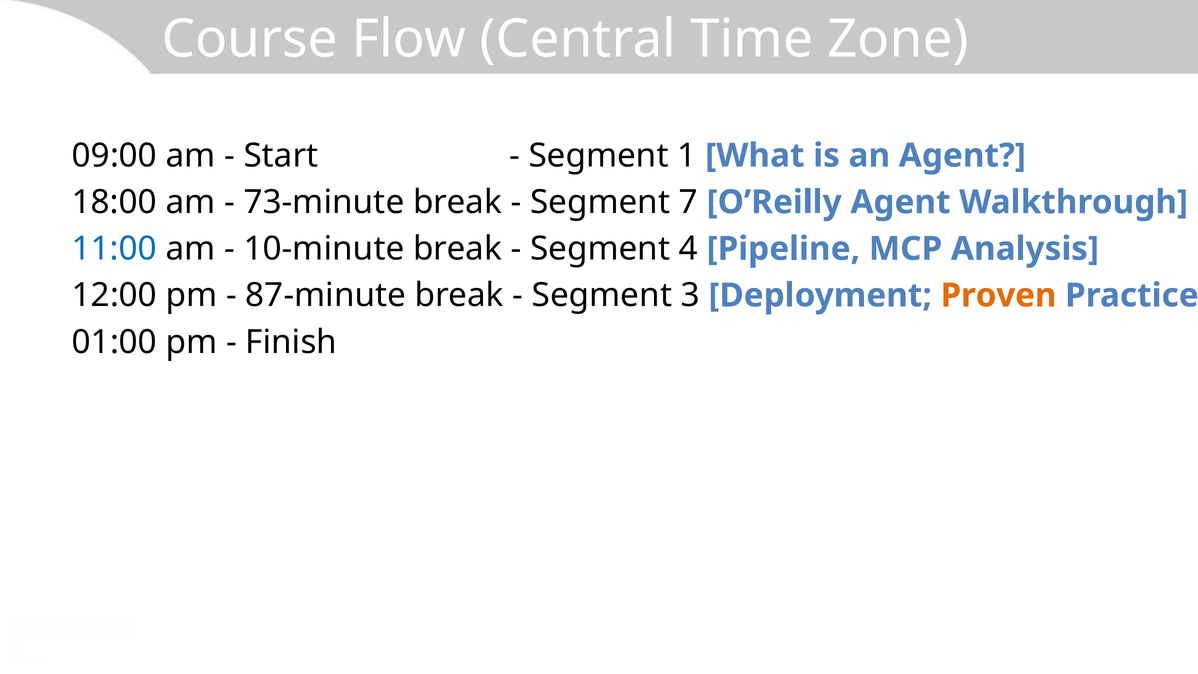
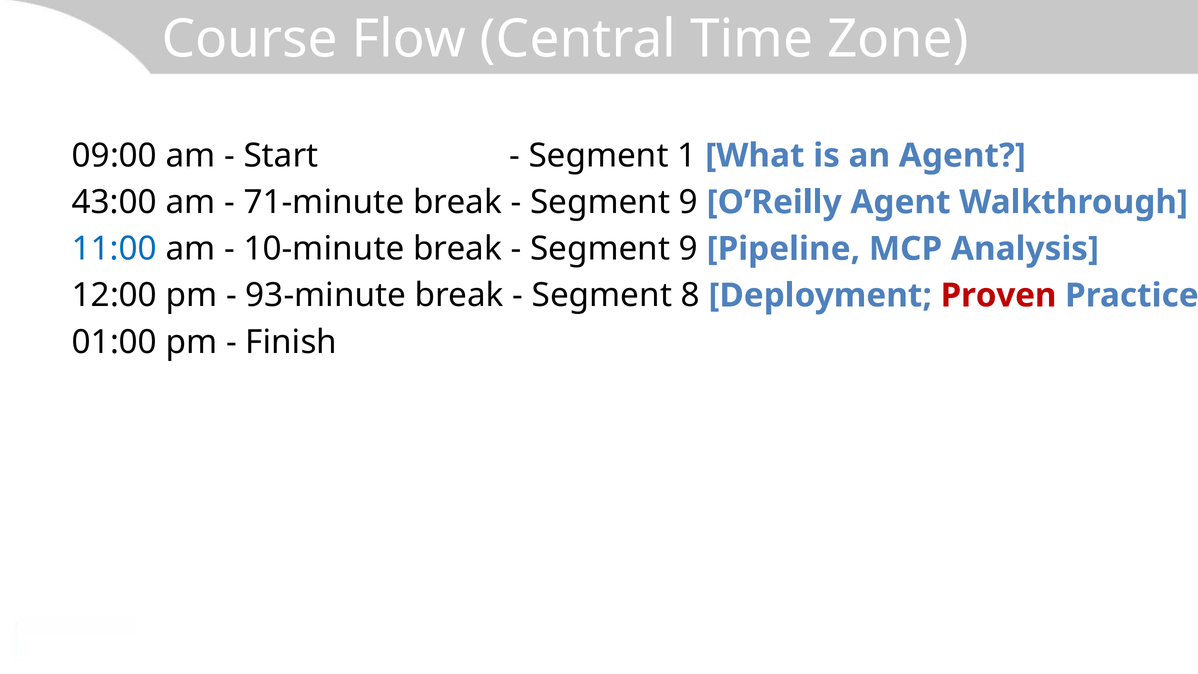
18:00: 18:00 -> 43:00
73-minute: 73-minute -> 71-minute
7 at (688, 202): 7 -> 9
4 at (688, 249): 4 -> 9
87-minute: 87-minute -> 93-minute
3: 3 -> 8
Proven colour: orange -> red
